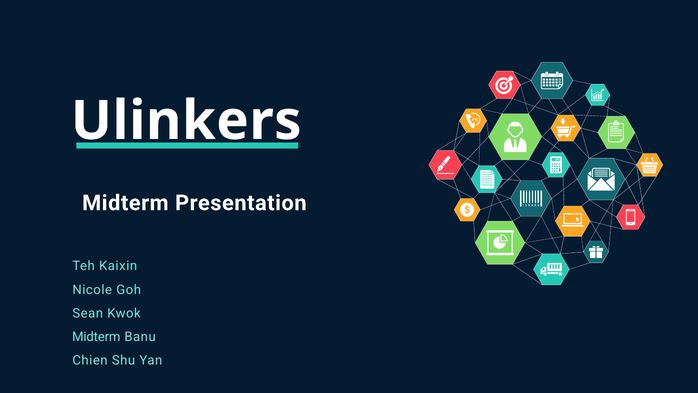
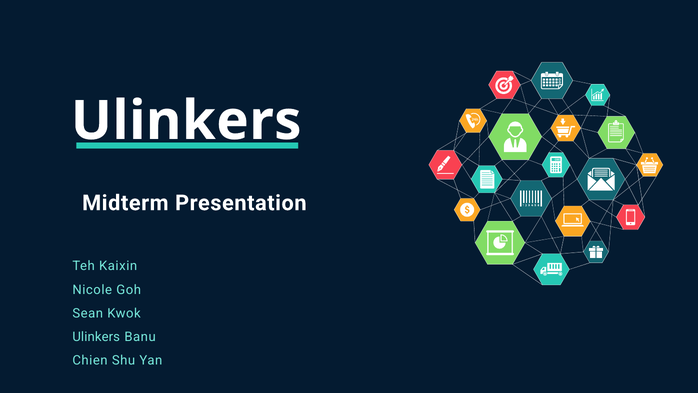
Midterm at (96, 337): Midterm -> Ulinkers
